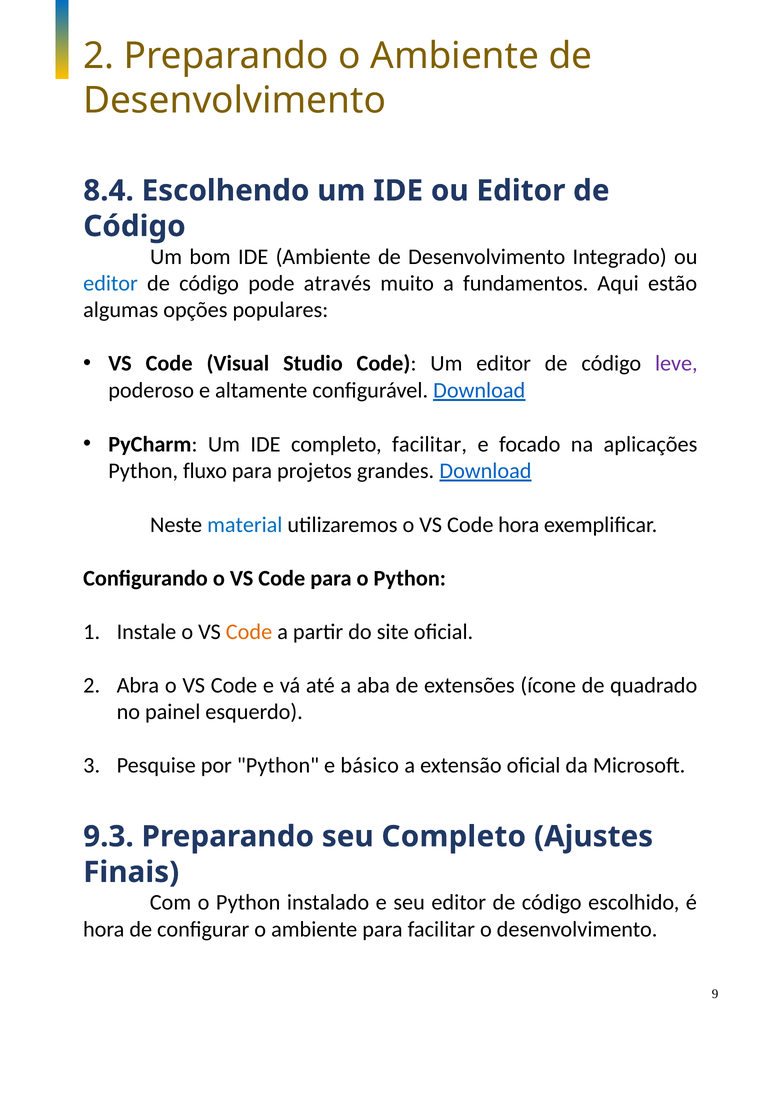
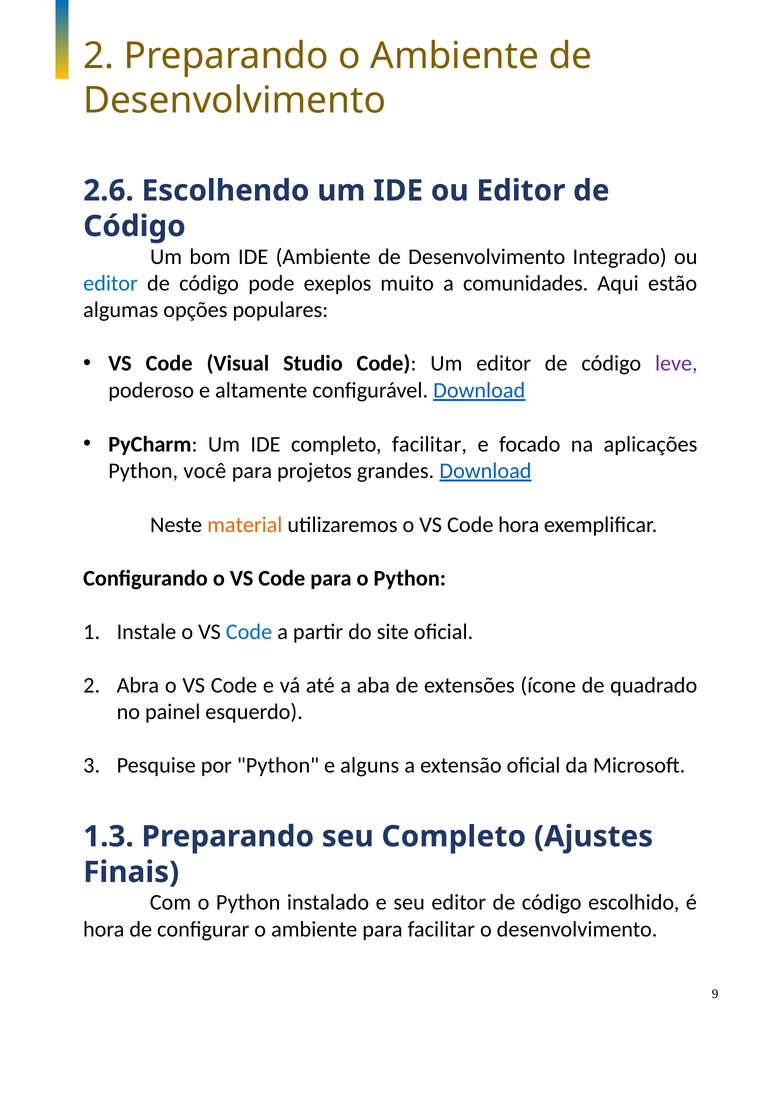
8.4: 8.4 -> 2.6
através: através -> exeplos
fundamentos: fundamentos -> comunidades
fluxo: fluxo -> você
material colour: blue -> orange
Code at (249, 631) colour: orange -> blue
básico: básico -> alguns
9.3: 9.3 -> 1.3
